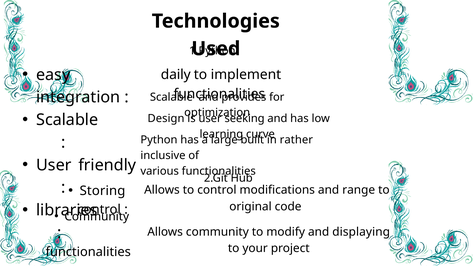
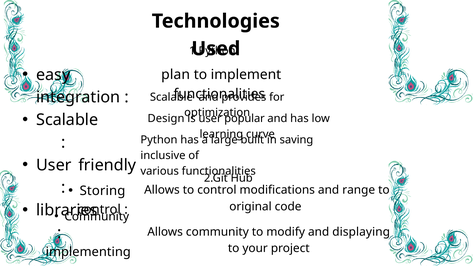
daily: daily -> plan
seeking: seeking -> popular
rather: rather -> saving
functionalities at (88, 252): functionalities -> implementing
